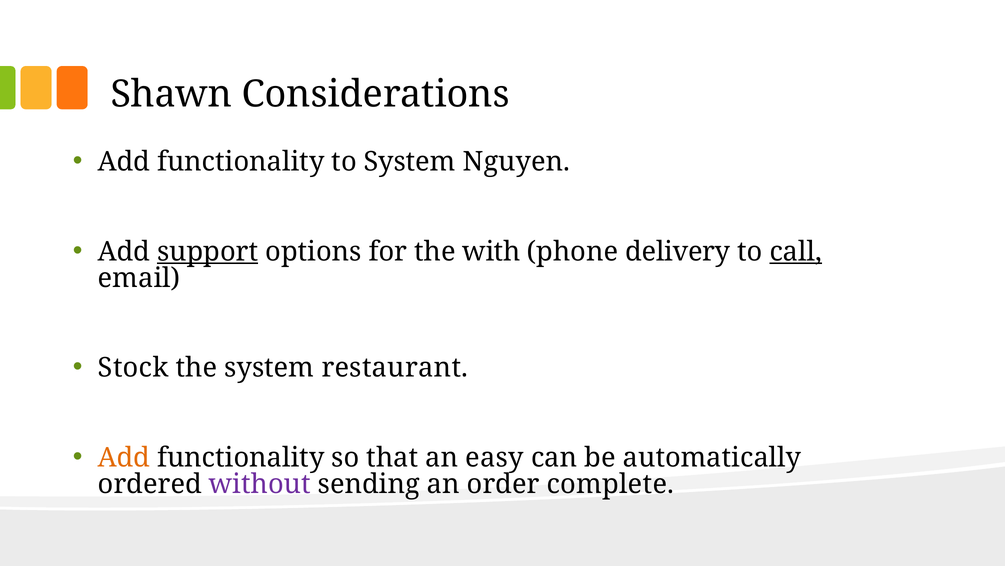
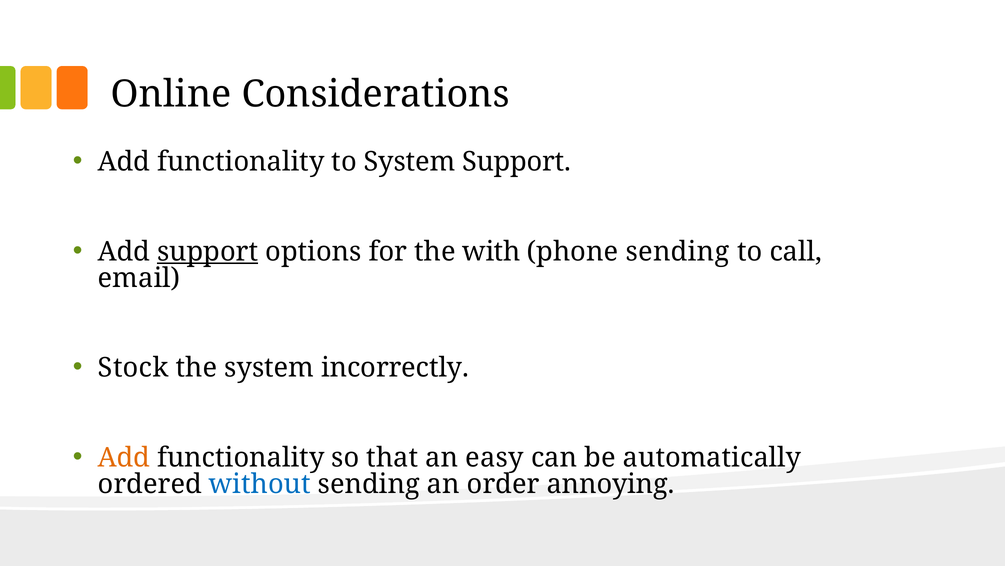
Shawn: Shawn -> Online
System Nguyen: Nguyen -> Support
phone delivery: delivery -> sending
call underline: present -> none
restaurant: restaurant -> incorrectly
without colour: purple -> blue
complete: complete -> annoying
